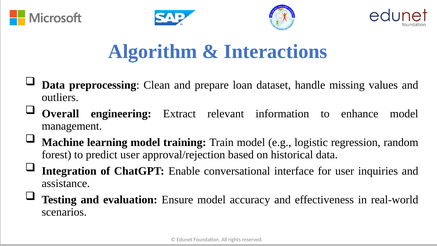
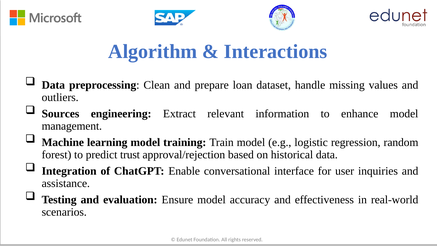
Overall: Overall -> Sources
predict user: user -> trust
